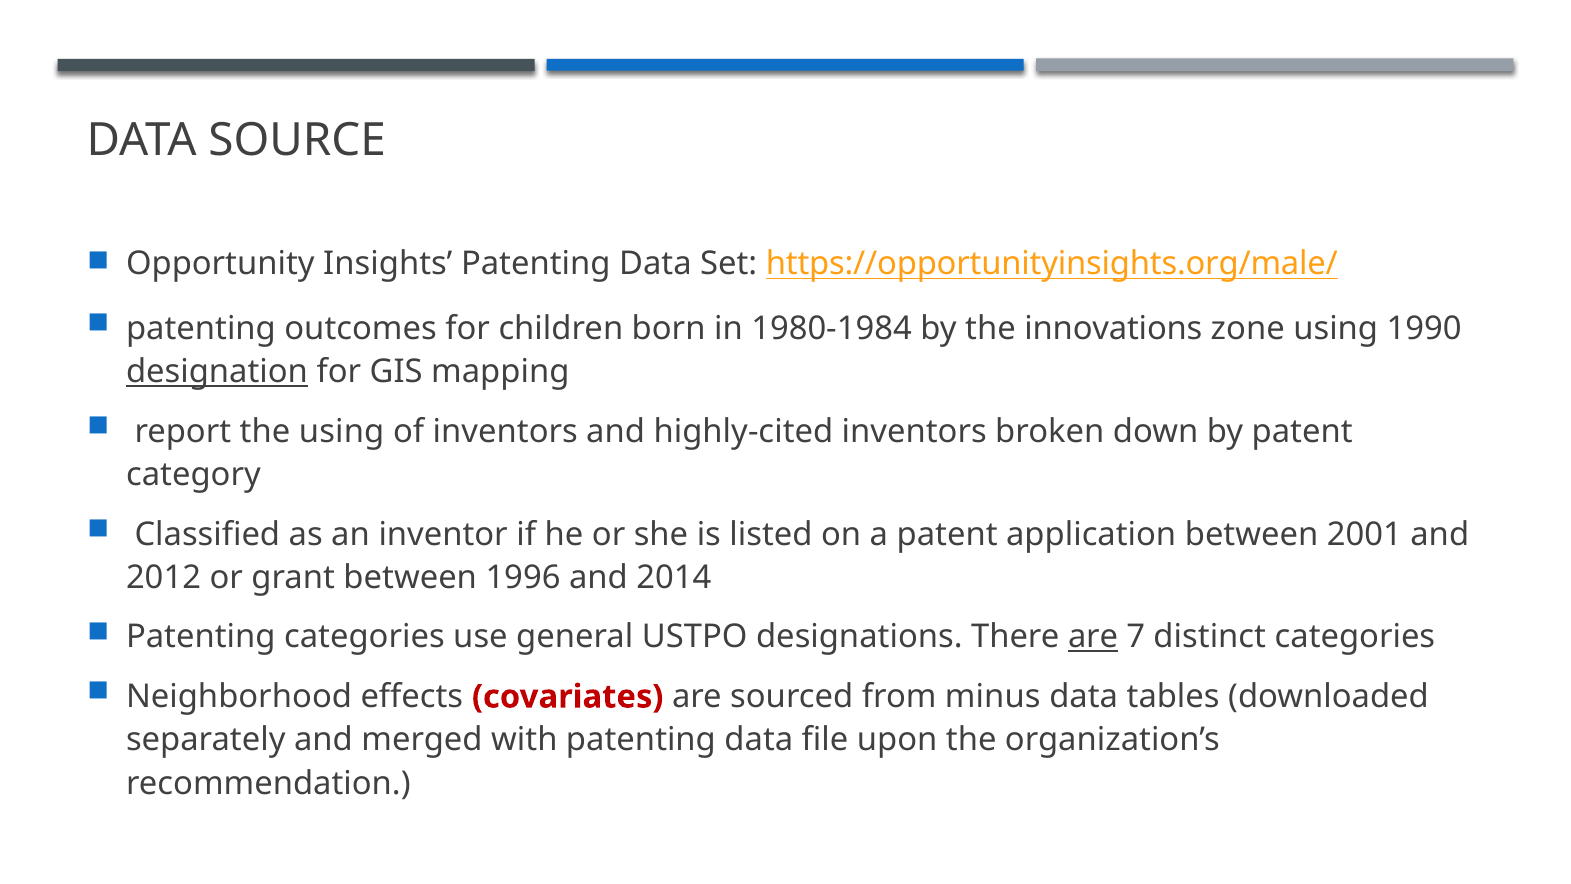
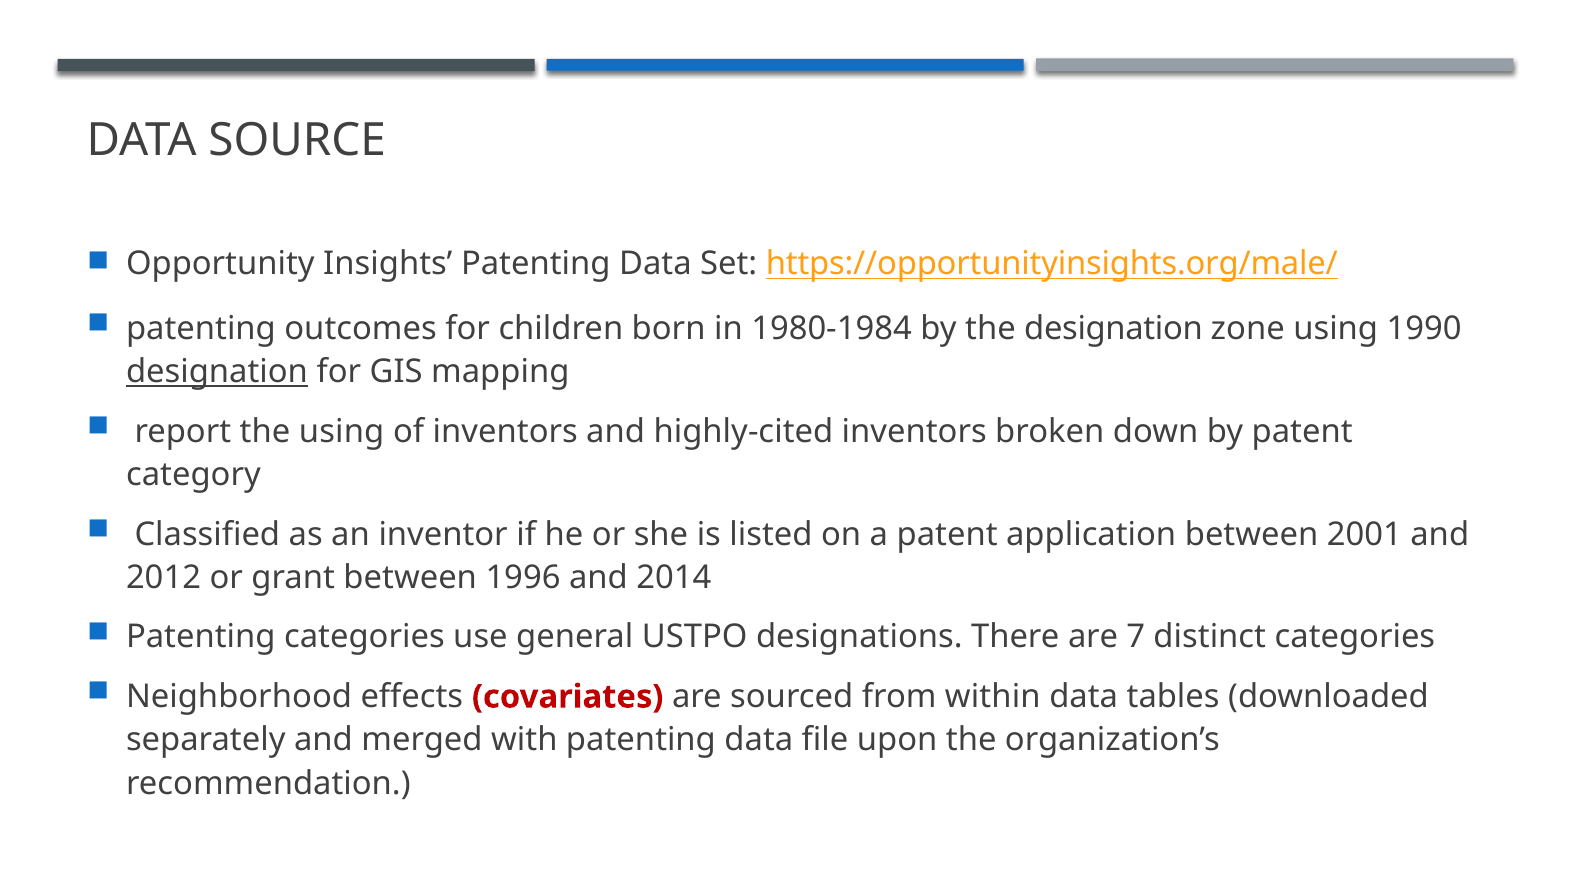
the innovations: innovations -> designation
are at (1093, 637) underline: present -> none
minus: minus -> within
